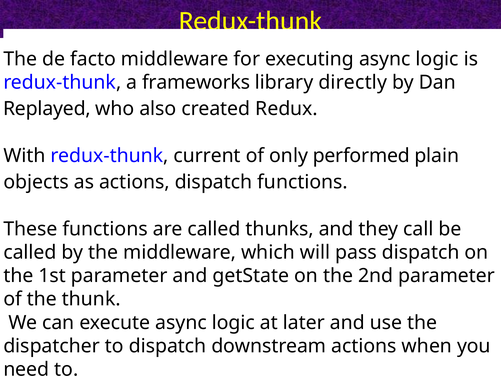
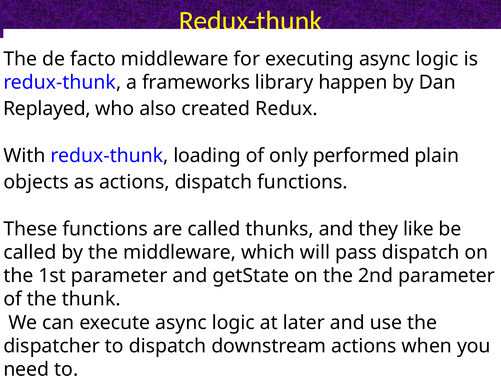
directly: directly -> happen
current: current -> loading
call: call -> like
